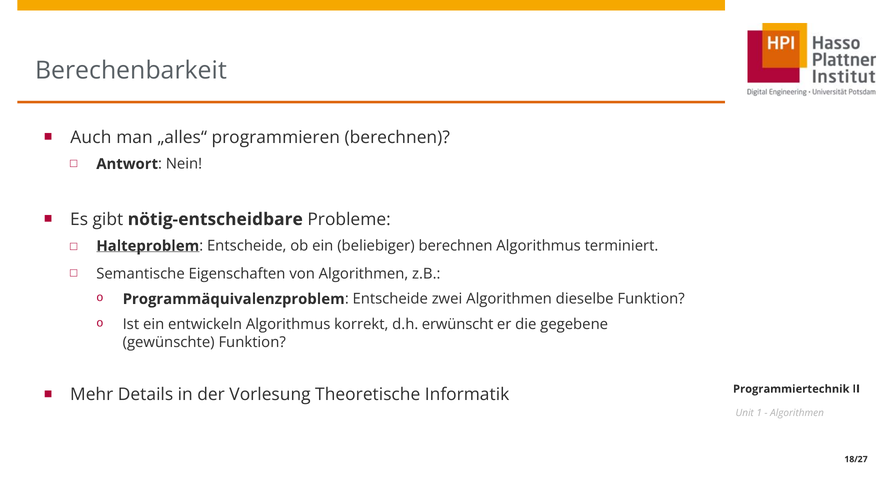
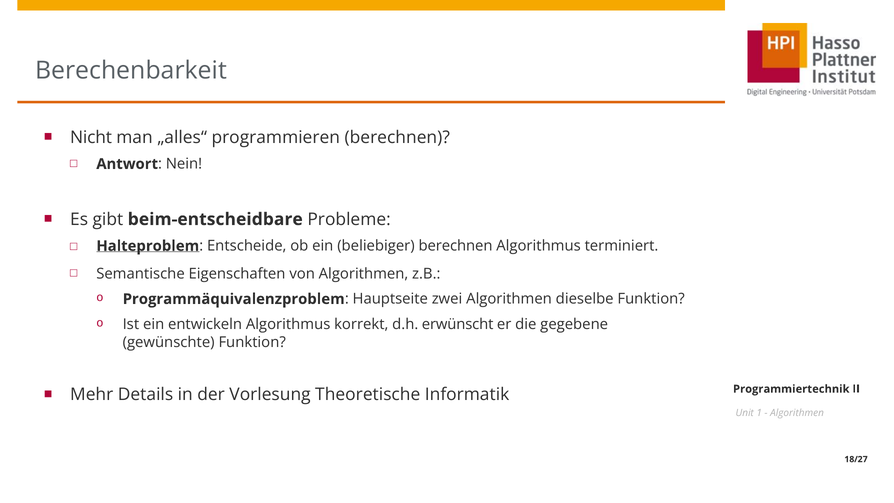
Auch: Auch -> Nicht
nötig-entscheidbare: nötig-entscheidbare -> beim-entscheidbare
Programmäquivalenzproblem Entscheide: Entscheide -> Hauptseite
